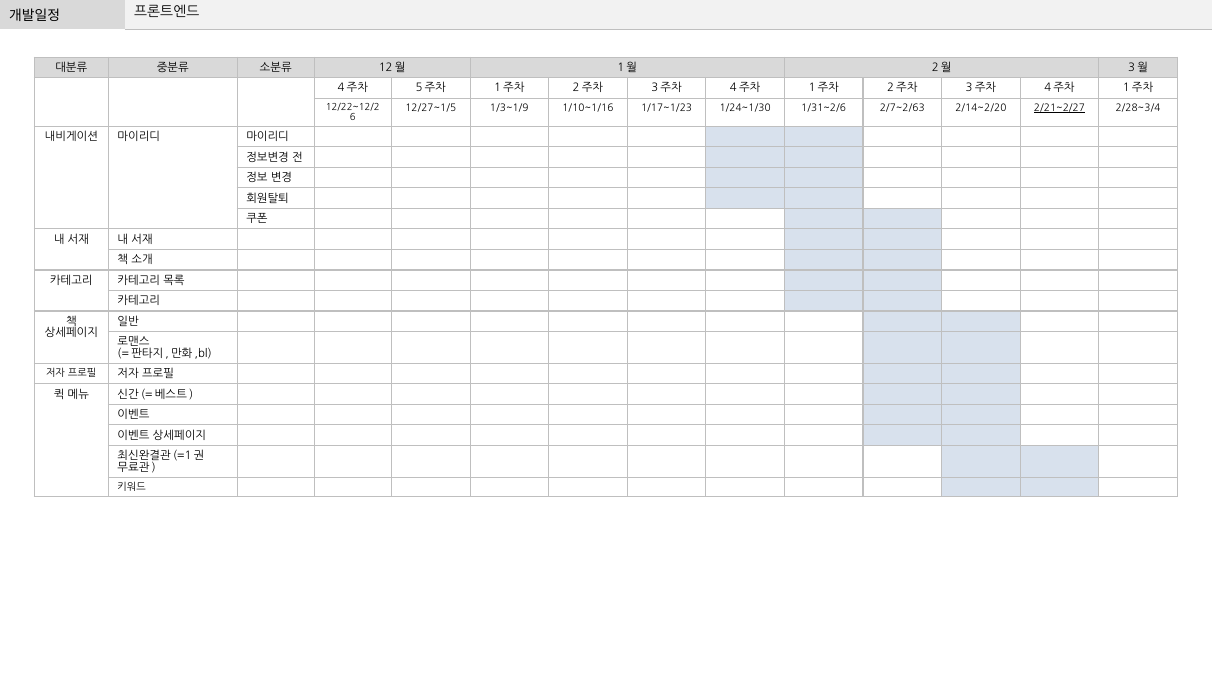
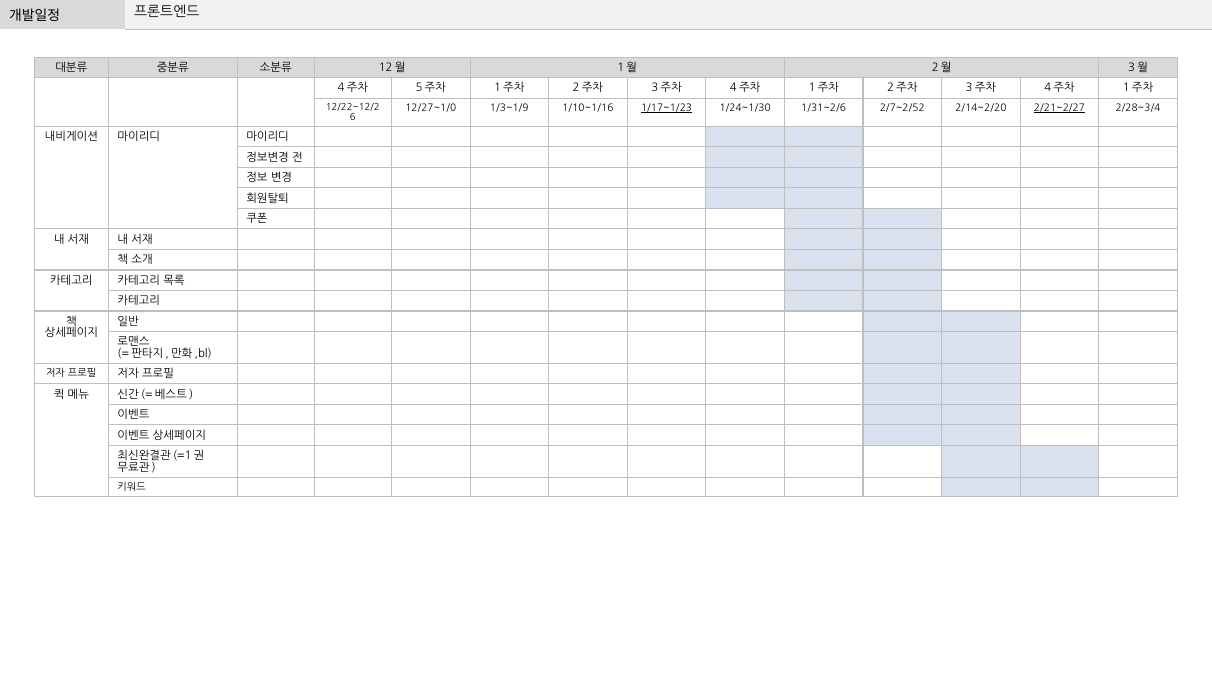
12/27~1/5: 12/27~1/5 -> 12/27~1/0
1/17~1/23 underline: none -> present
2/7~2/63: 2/7~2/63 -> 2/7~2/52
